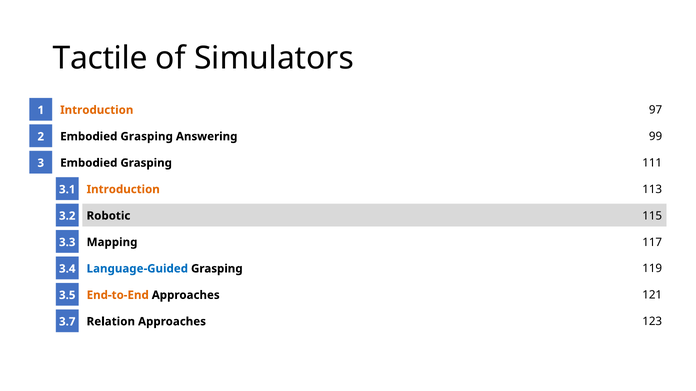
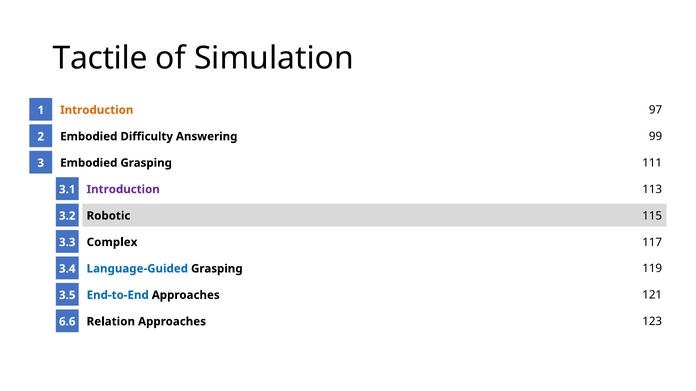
Simulators: Simulators -> Simulation
Grasping at (147, 137): Grasping -> Difficulty
Introduction at (123, 190) colour: orange -> purple
Mapping: Mapping -> Complex
End-to-End colour: orange -> blue
3.7: 3.7 -> 6.6
